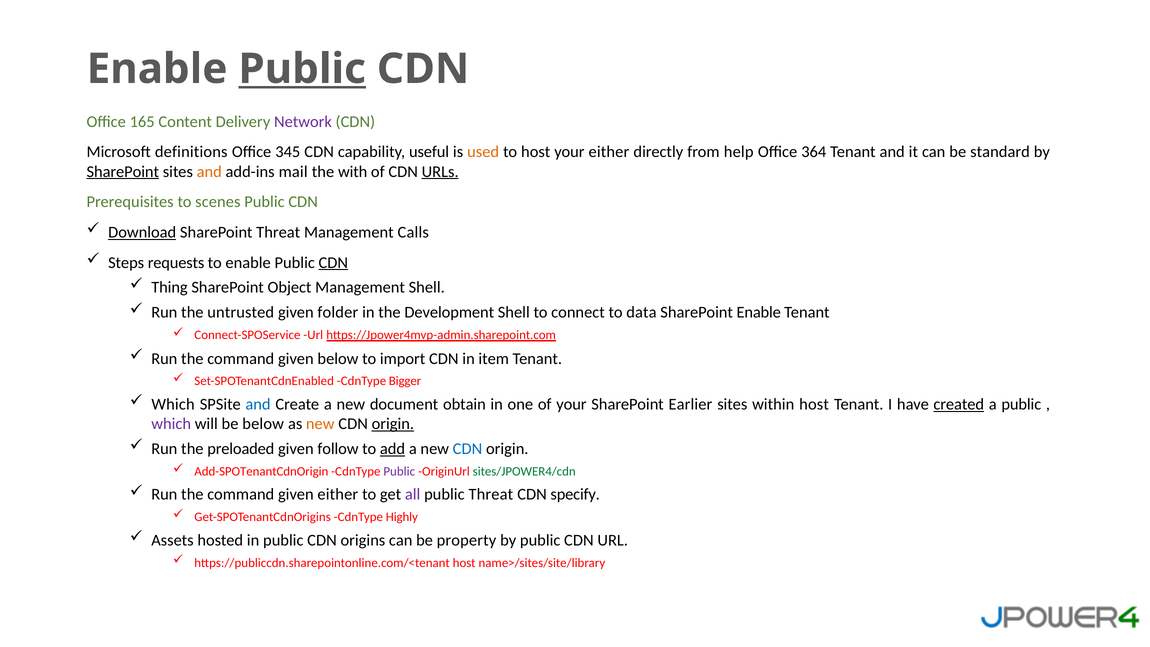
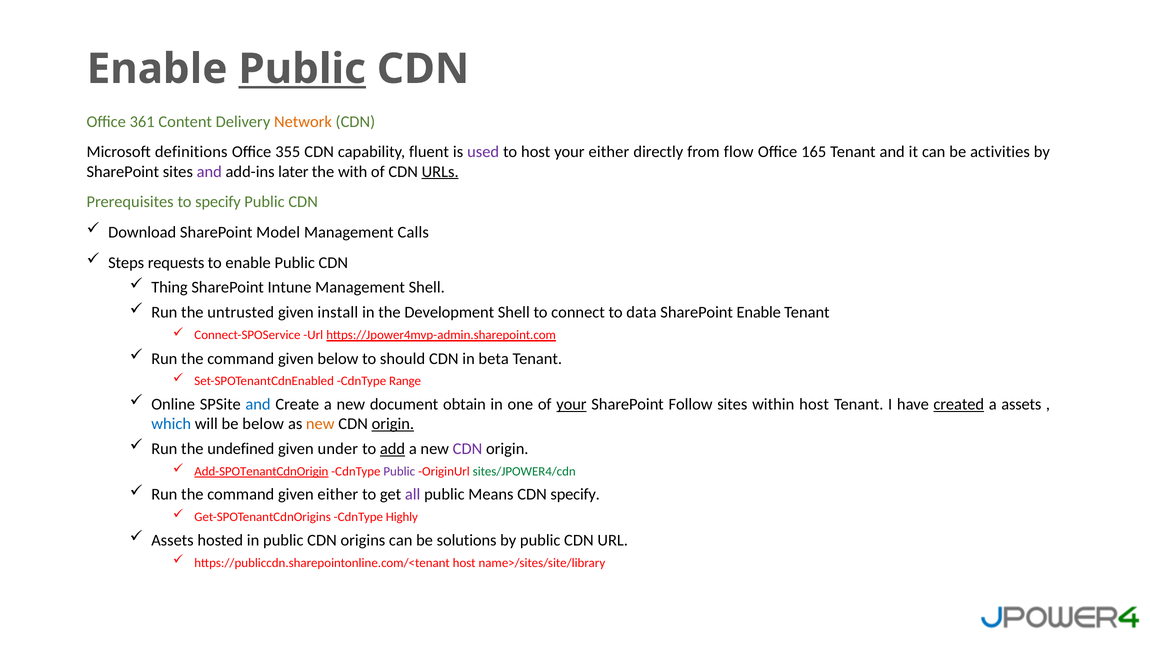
165: 165 -> 361
Network colour: purple -> orange
345: 345 -> 355
useful: useful -> fluent
used colour: orange -> purple
help: help -> flow
364: 364 -> 165
standard: standard -> activities
SharePoint at (123, 172) underline: present -> none
and at (209, 172) colour: orange -> purple
mail: mail -> later
to scenes: scenes -> specify
Download underline: present -> none
SharePoint Threat: Threat -> Model
CDN at (333, 263) underline: present -> none
Object: Object -> Intune
folder: folder -> install
import: import -> should
item: item -> beta
Bigger: Bigger -> Range
Which at (173, 404): Which -> Online
your at (571, 404) underline: none -> present
Earlier: Earlier -> Follow
a public: public -> assets
which at (171, 424) colour: purple -> blue
preloaded: preloaded -> undefined
follow: follow -> under
CDN at (468, 449) colour: blue -> purple
Add-SPOTenantCdnOrigin underline: none -> present
public Threat: Threat -> Means
property: property -> solutions
